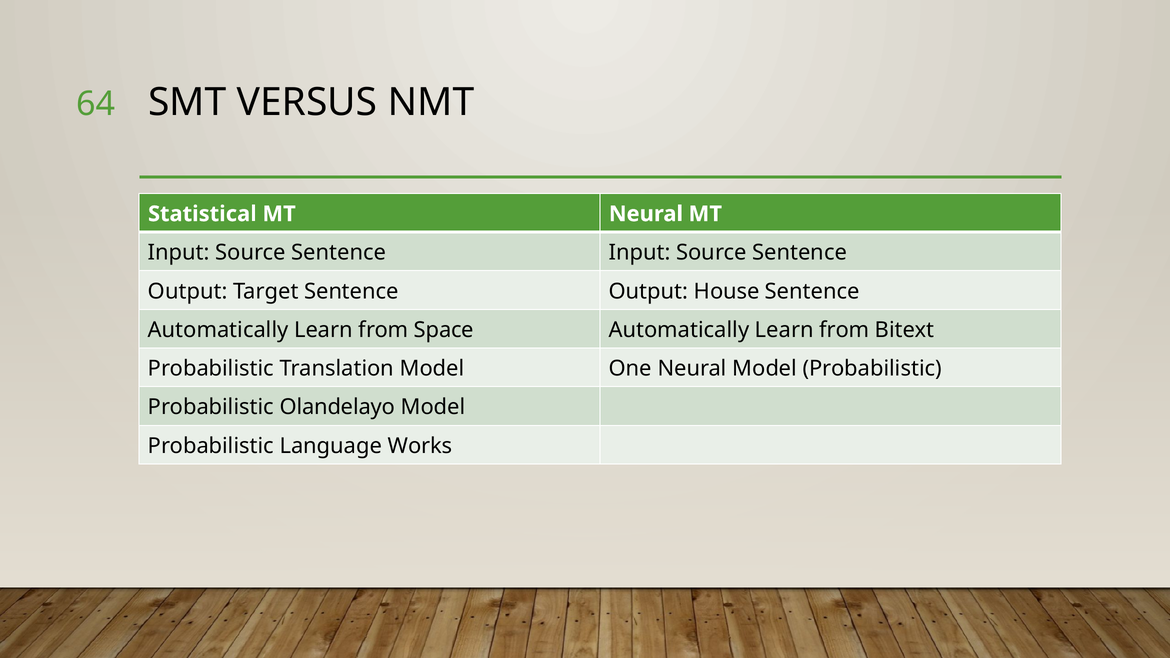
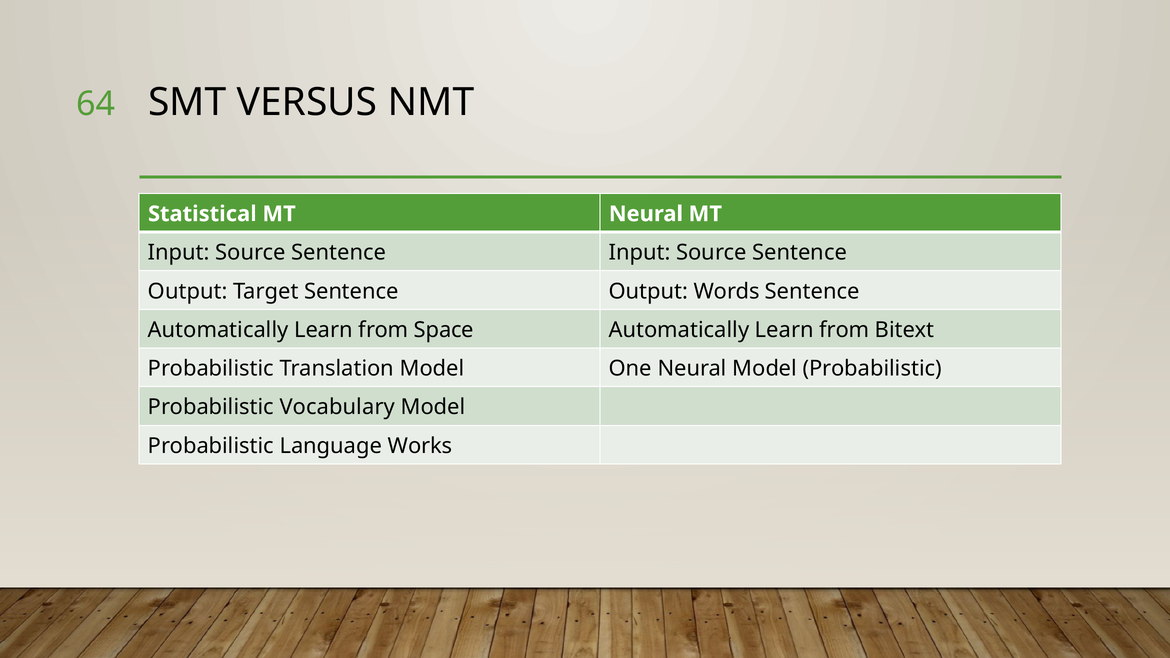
House: House -> Words
Olandelayo: Olandelayo -> Vocabulary
